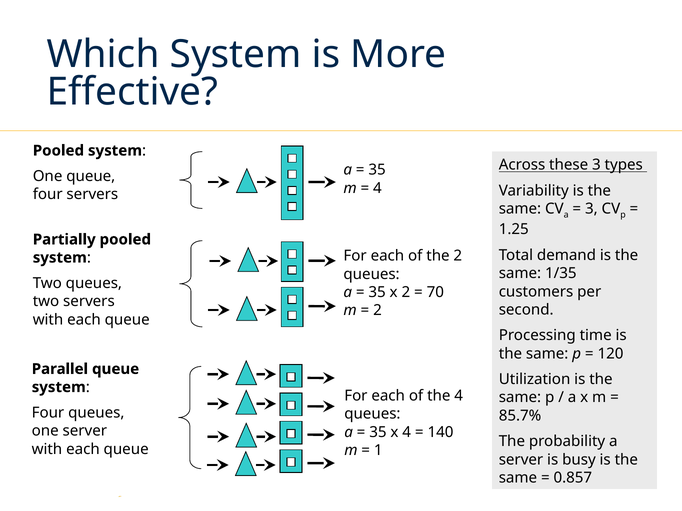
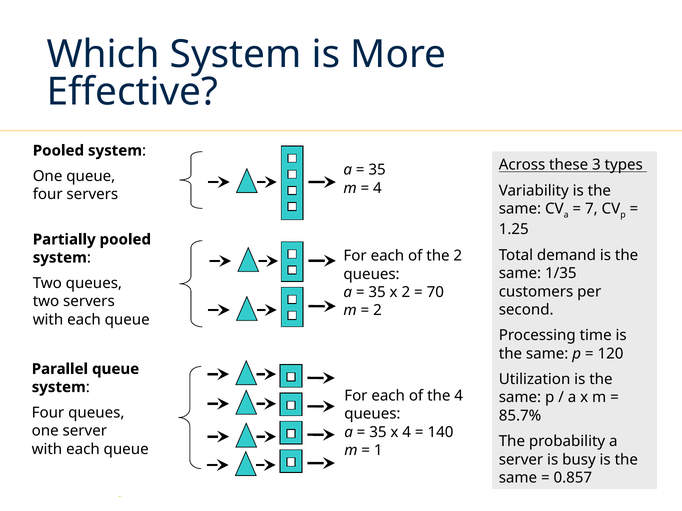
3 at (591, 209): 3 -> 7
